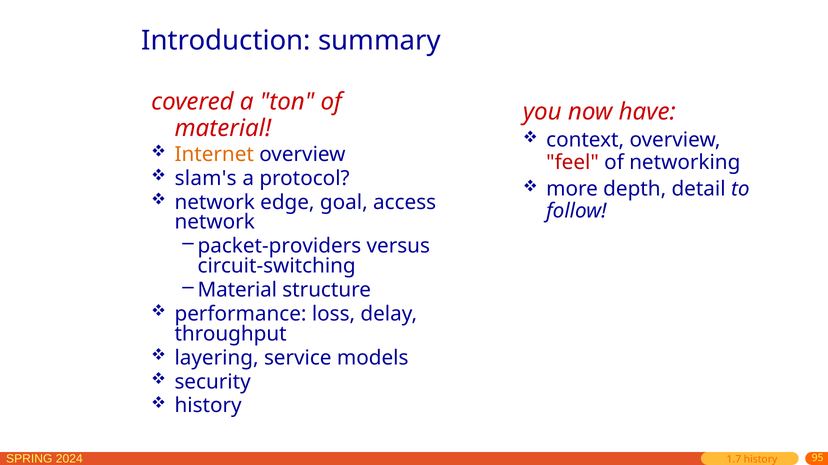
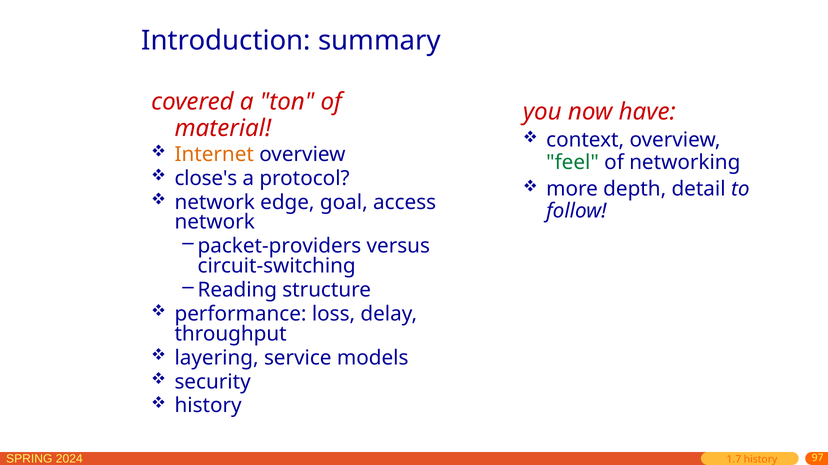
feel colour: red -> green
slam's: slam's -> close's
Material at (237, 290): Material -> Reading
95: 95 -> 97
